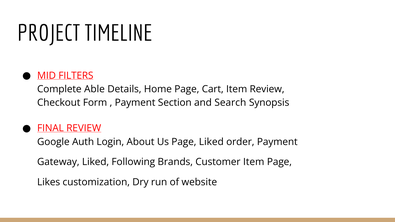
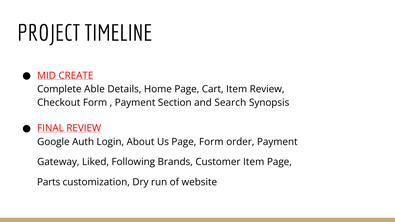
FILTERS: FILTERS -> CREATE
Page Liked: Liked -> Form
Likes: Likes -> Parts
